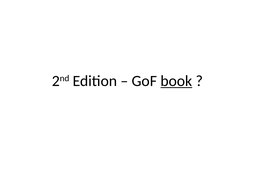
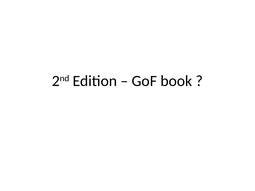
book underline: present -> none
